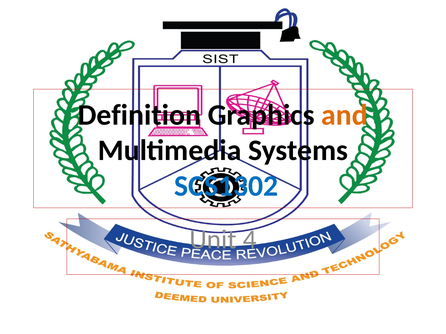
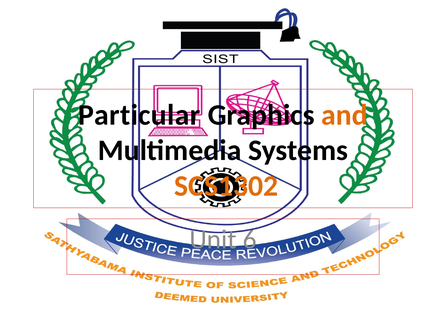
Definition: Definition -> Particular
SCS1302 colour: blue -> orange
4: 4 -> 6
